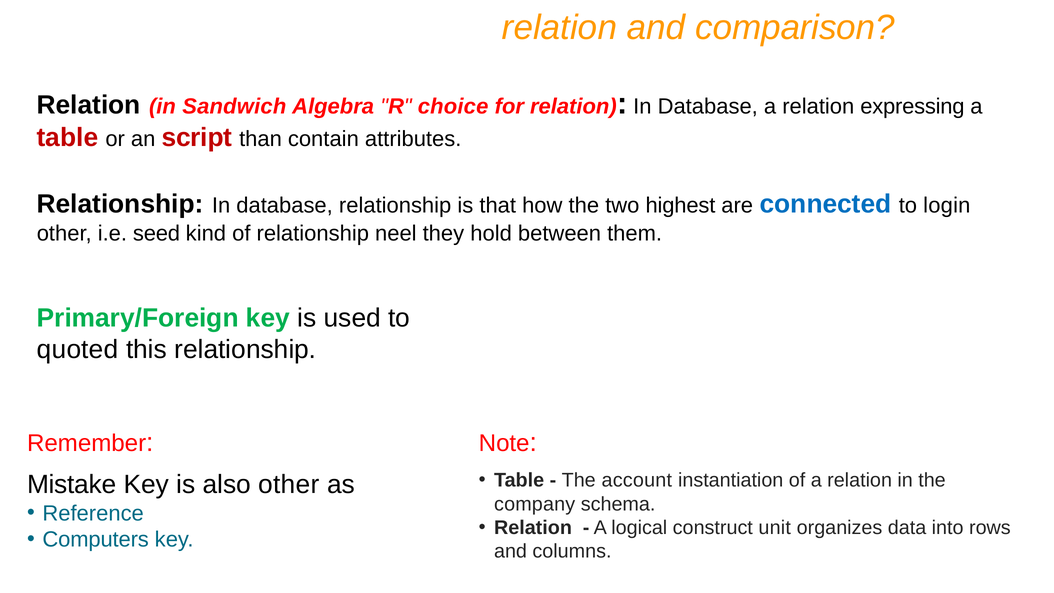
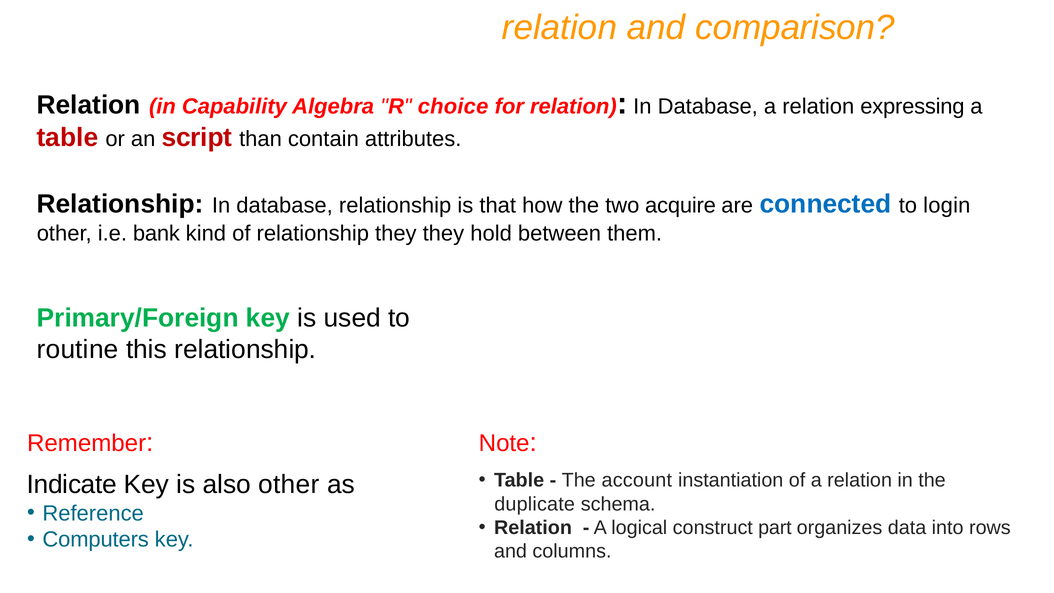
Sandwich: Sandwich -> Capability
highest: highest -> acquire
seed: seed -> bank
relationship neel: neel -> they
quoted: quoted -> routine
Mistake: Mistake -> Indicate
company: company -> duplicate
unit: unit -> part
